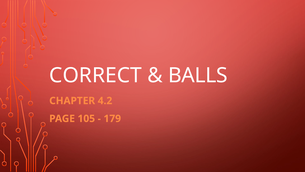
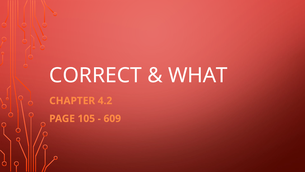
BALLS: BALLS -> WHAT
179: 179 -> 609
